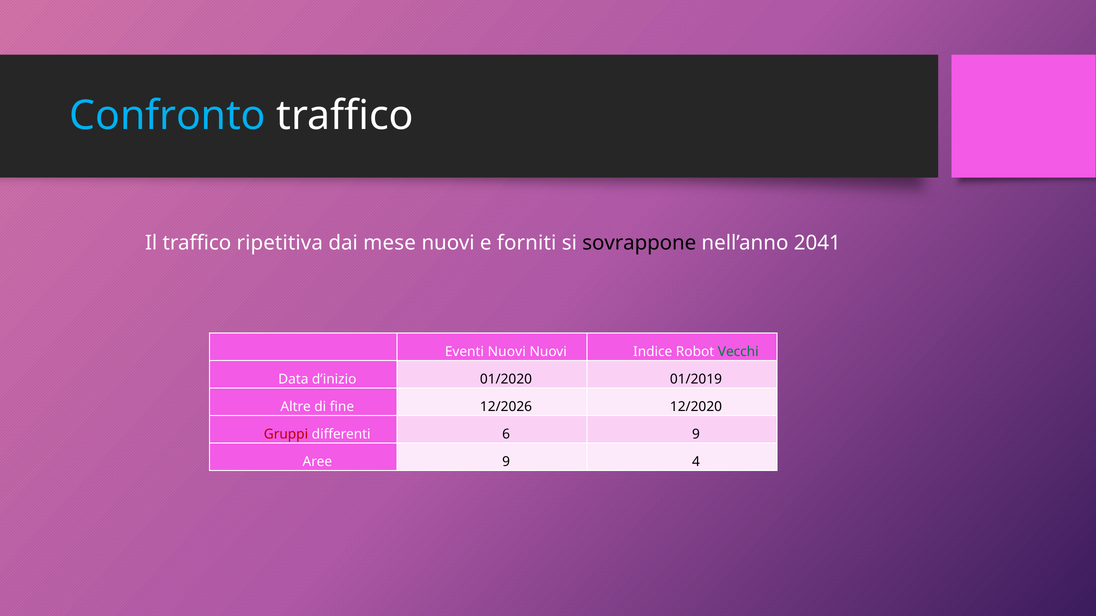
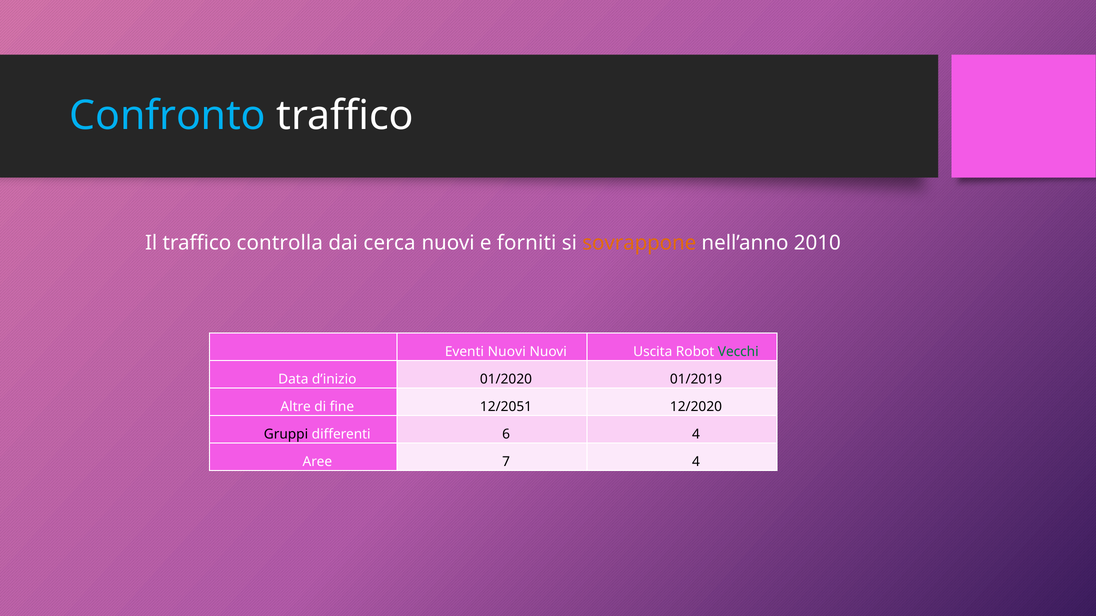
ripetitiva: ripetitiva -> controlla
mese: mese -> cerca
sovrappone colour: black -> orange
2041: 2041 -> 2010
Indice: Indice -> Uscita
12/2026: 12/2026 -> 12/2051
Gruppi colour: red -> black
6 9: 9 -> 4
Aree 9: 9 -> 7
